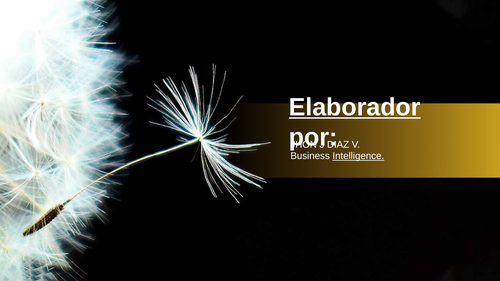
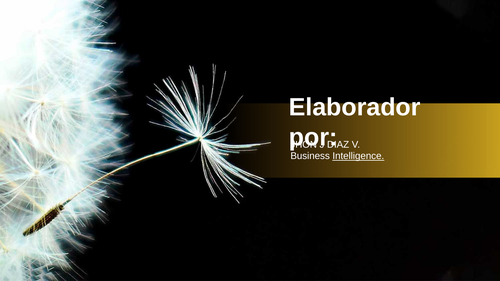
Elaborador underline: present -> none
